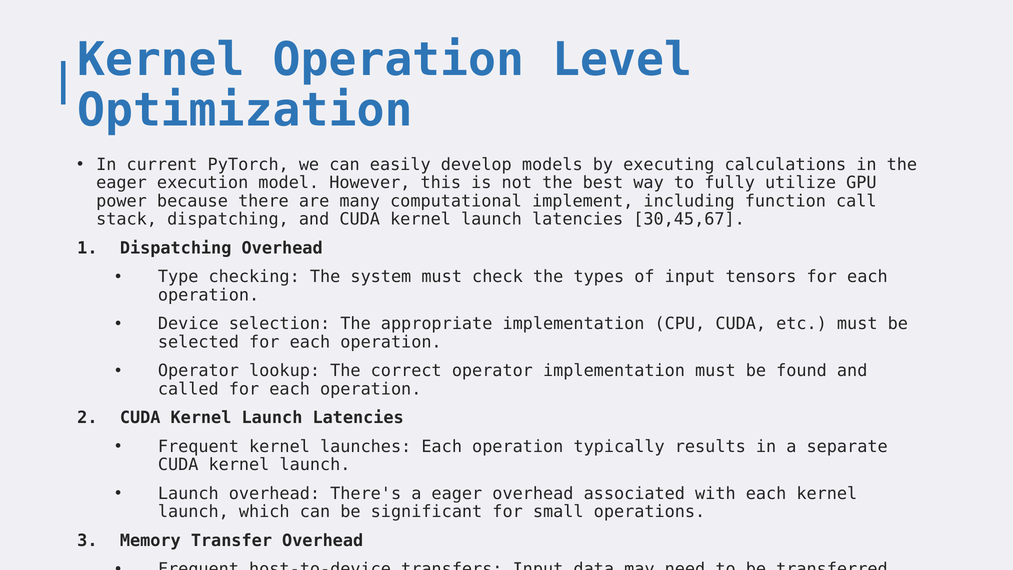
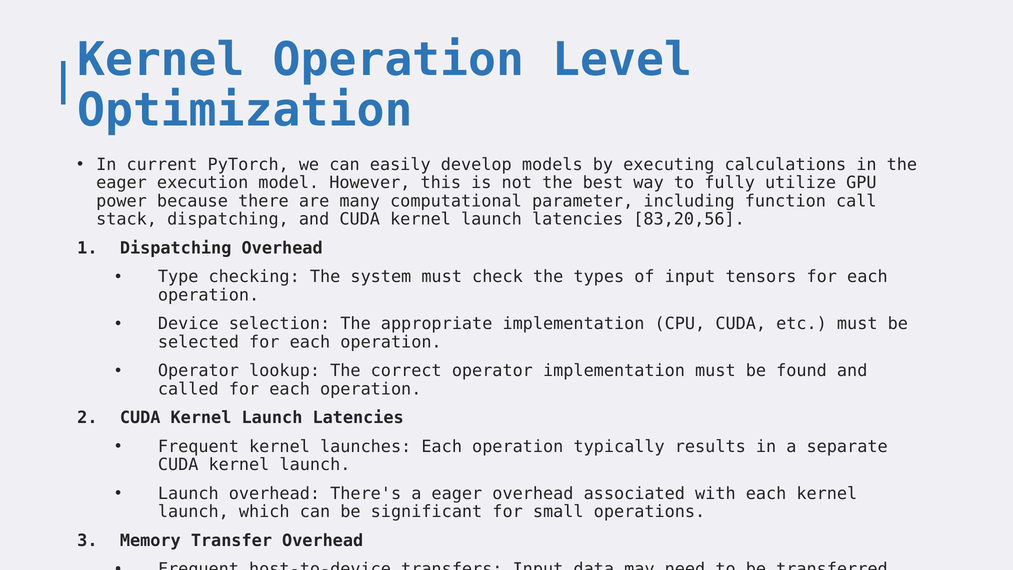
implement: implement -> parameter
30,45,67: 30,45,67 -> 83,20,56
